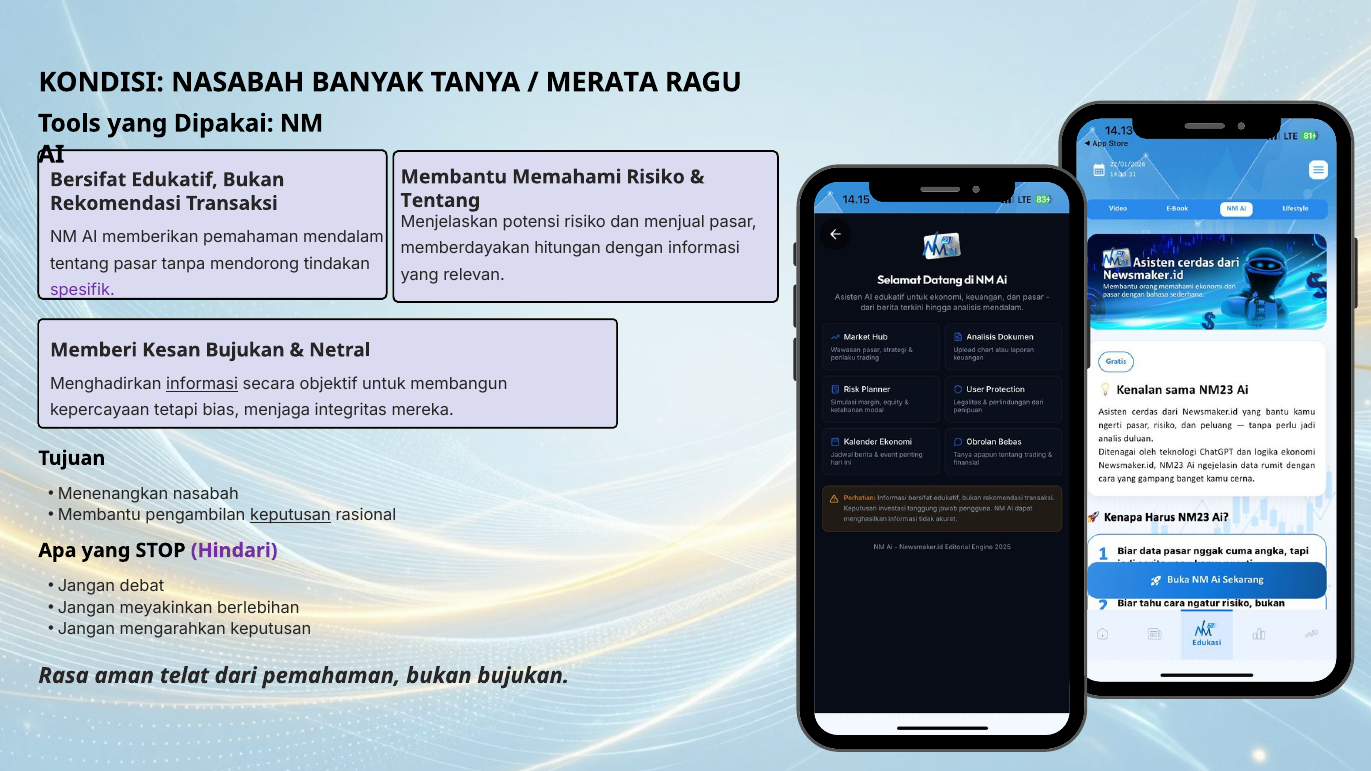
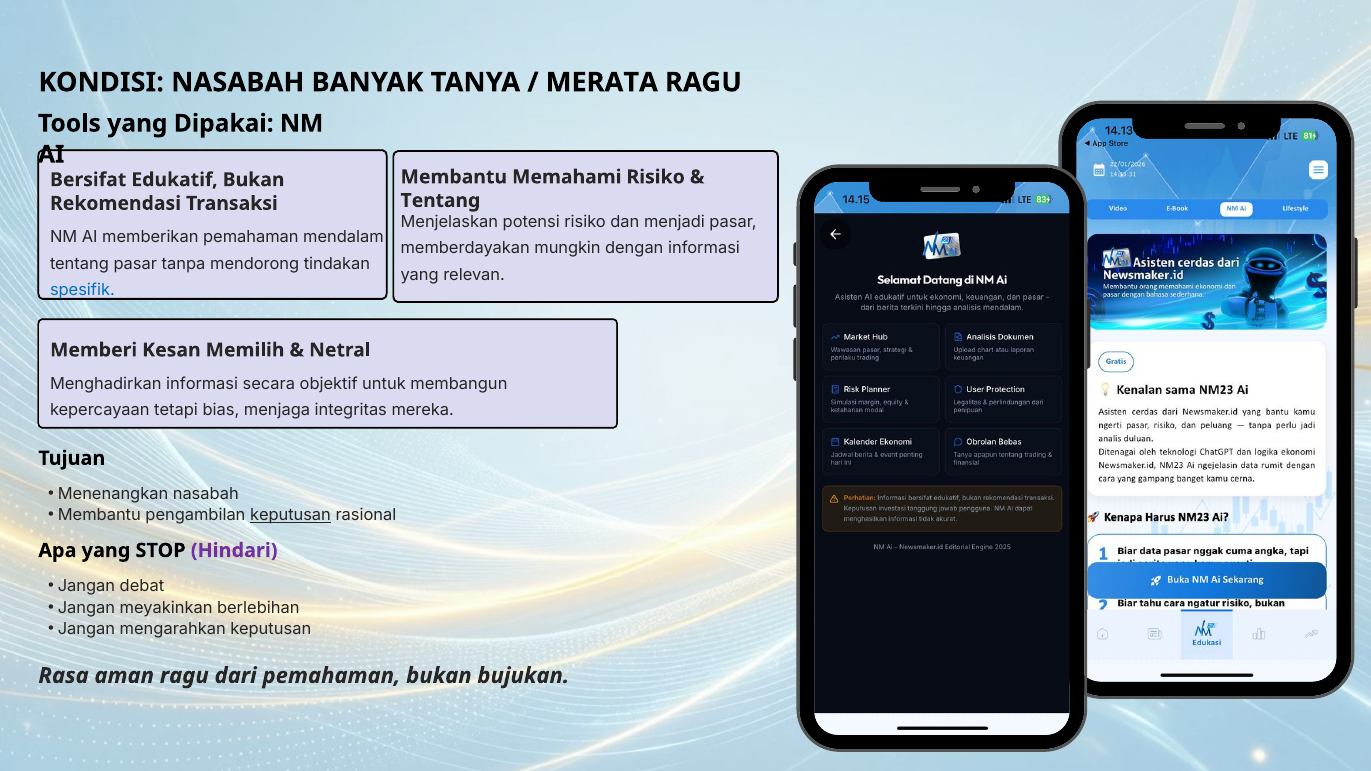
menjual: menjual -> menjadi
hitungan: hitungan -> mungkin
spesifik colour: purple -> blue
Kesan Bujukan: Bujukan -> Memilih
informasi at (202, 384) underline: present -> none
aman telat: telat -> ragu
